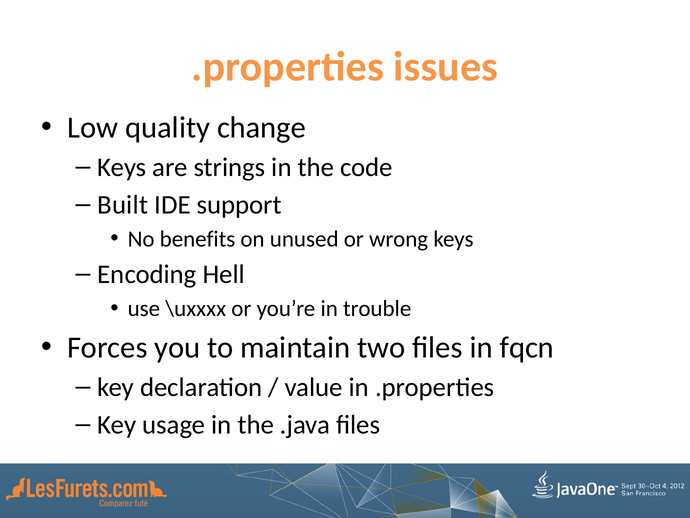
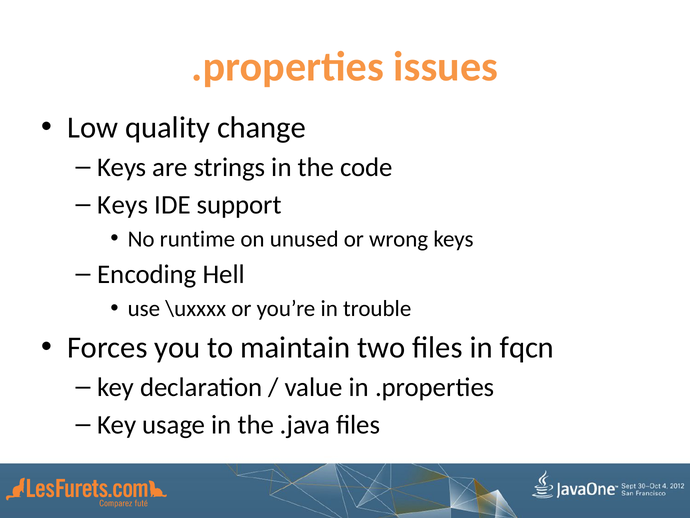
Built at (123, 205): Built -> Keys
benefits: benefits -> runtime
